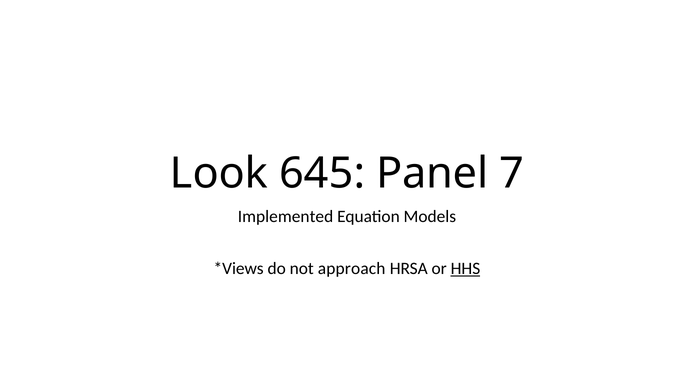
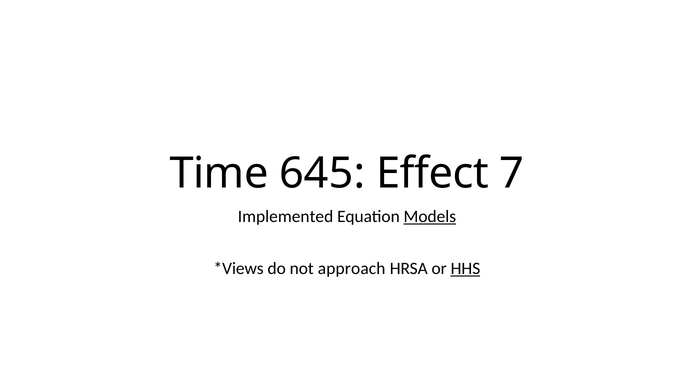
Look: Look -> Time
Panel: Panel -> Effect
Models underline: none -> present
